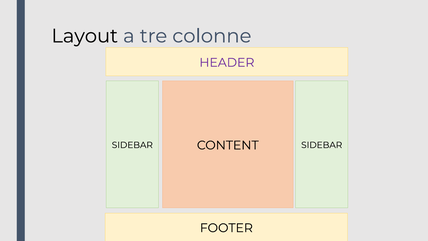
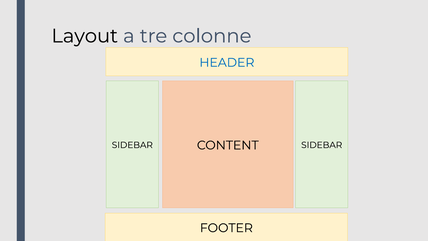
HEADER colour: purple -> blue
